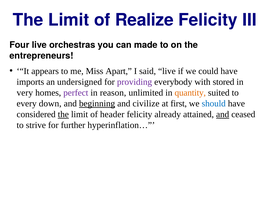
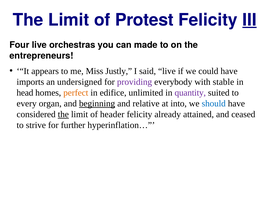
Realize: Realize -> Protest
III underline: none -> present
Apart: Apart -> Justly
stored: stored -> stable
very: very -> head
perfect colour: purple -> orange
reason: reason -> edifice
quantity colour: orange -> purple
down: down -> organ
civilize: civilize -> relative
first: first -> into
and at (223, 114) underline: present -> none
